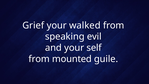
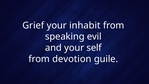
walked: walked -> inhabit
mounted: mounted -> devotion
